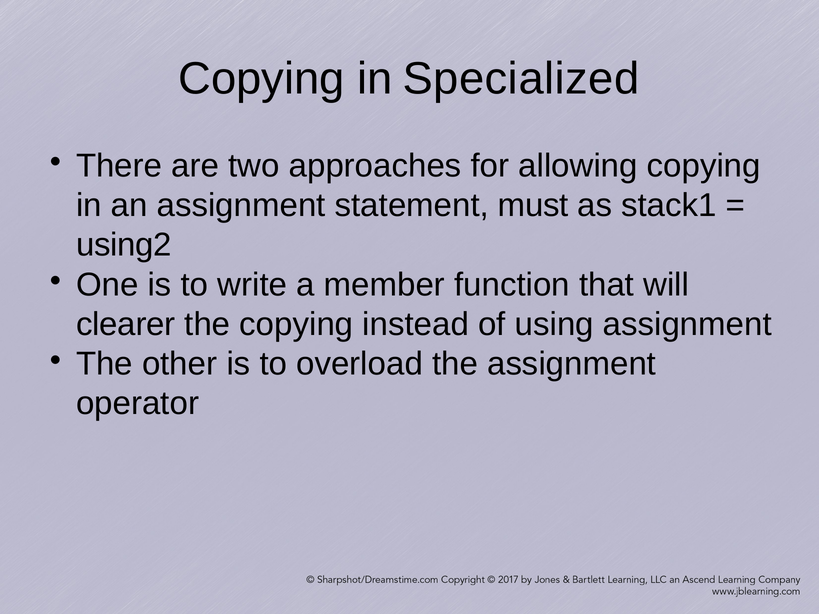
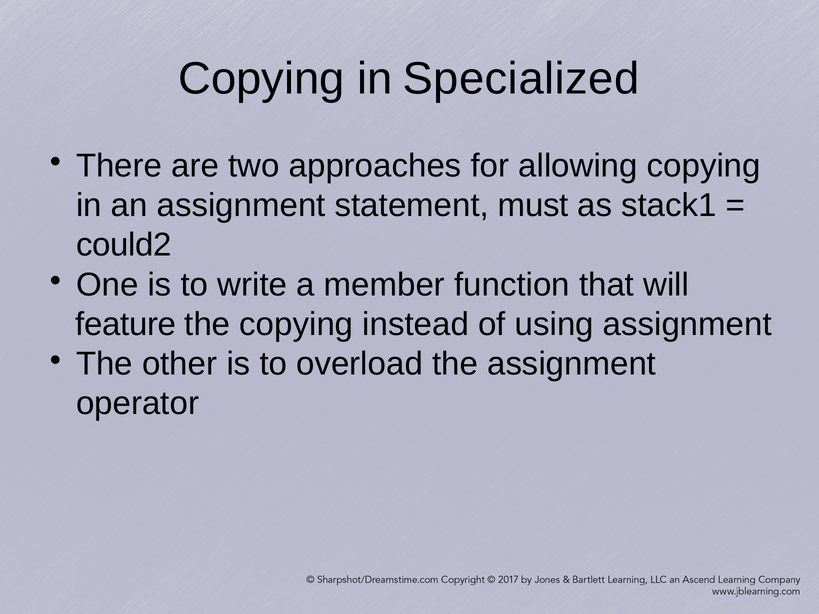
using2: using2 -> could2
clearer: clearer -> feature
